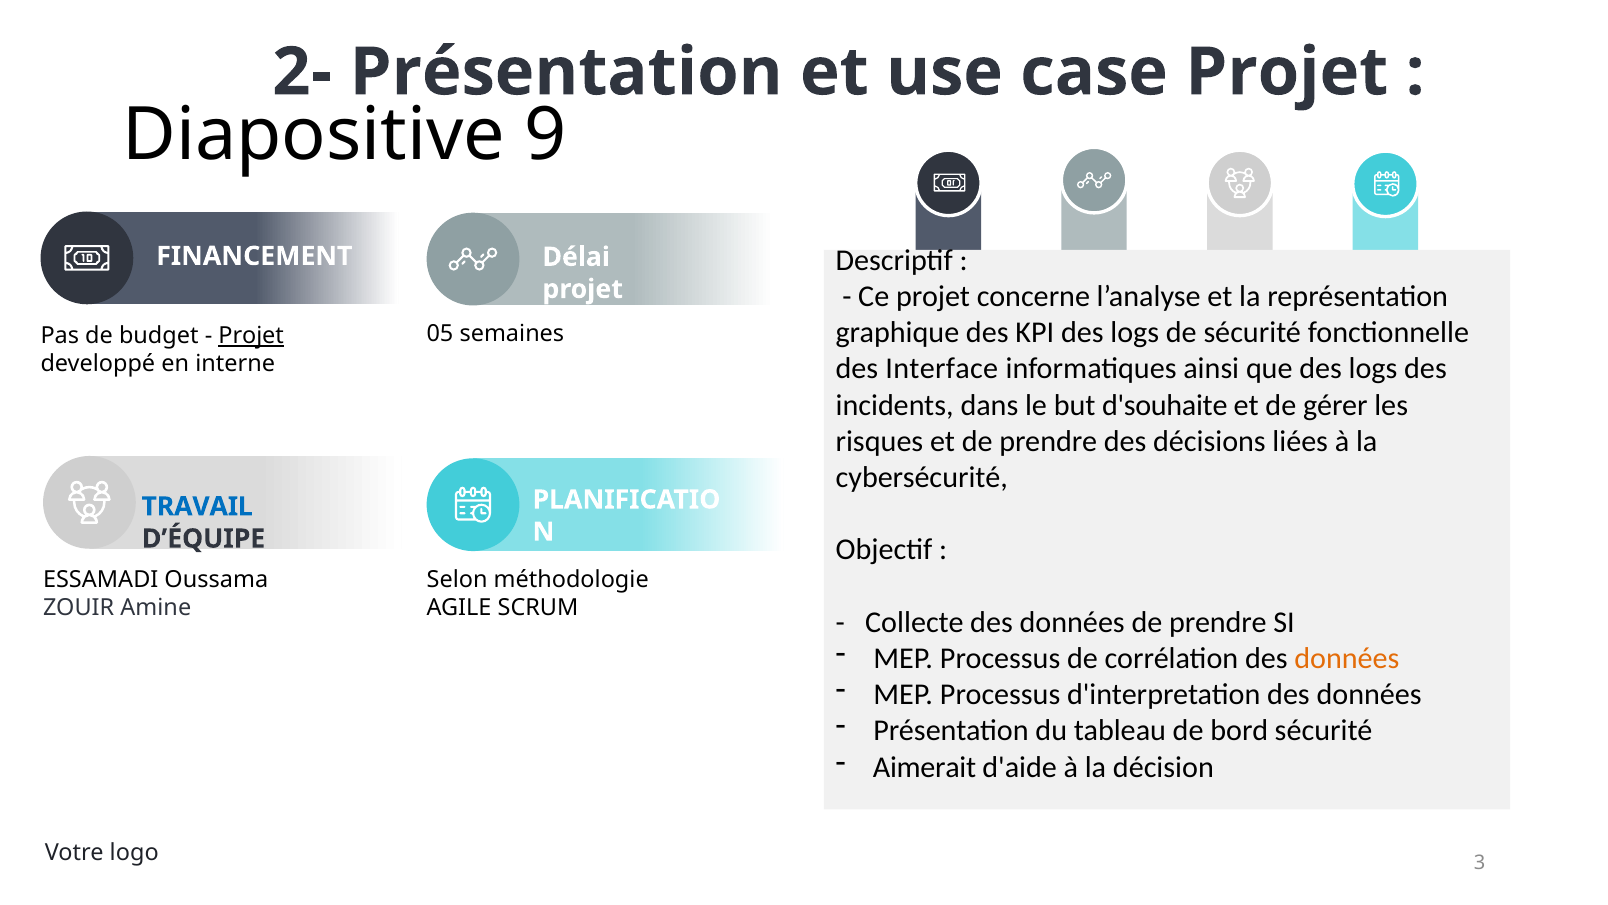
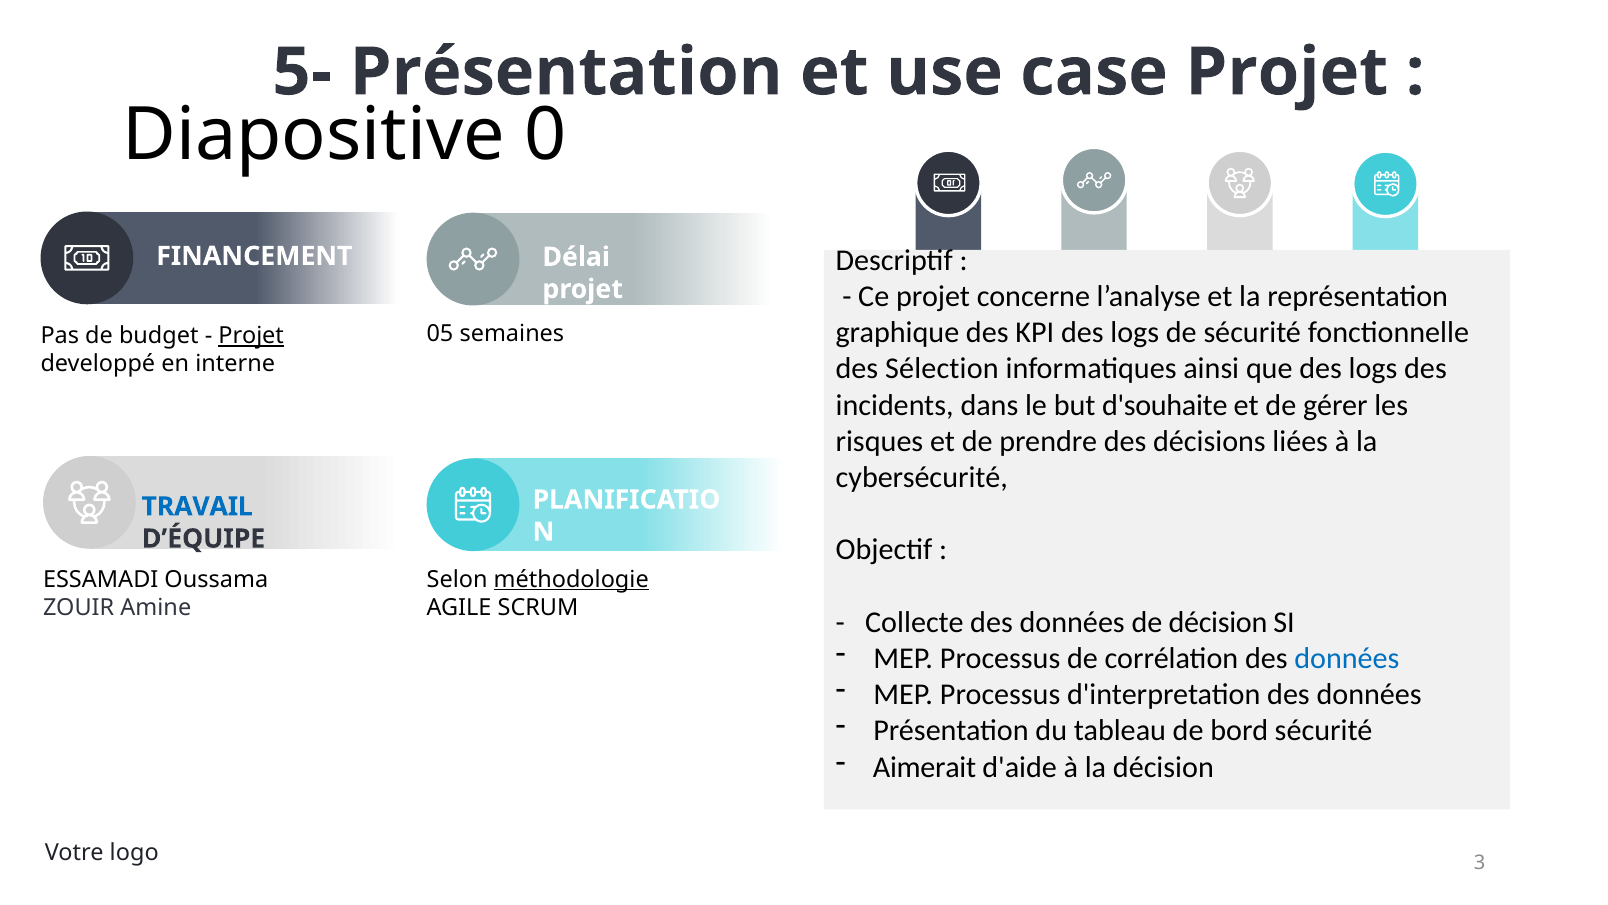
2-: 2- -> 5-
9: 9 -> 0
Interface: Interface -> Sélection
méthodologie underline: none -> present
données de prendre: prendre -> décision
données at (1347, 658) colour: orange -> blue
